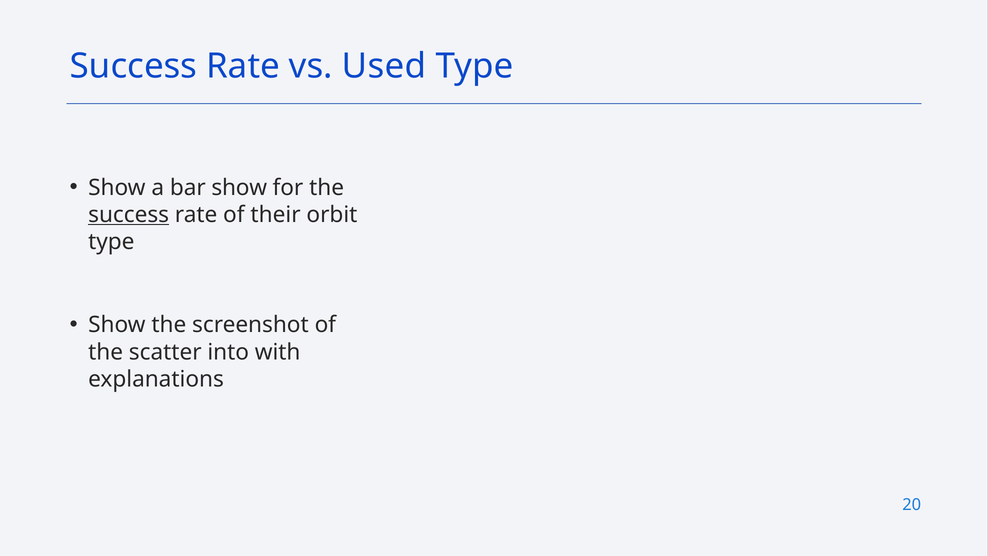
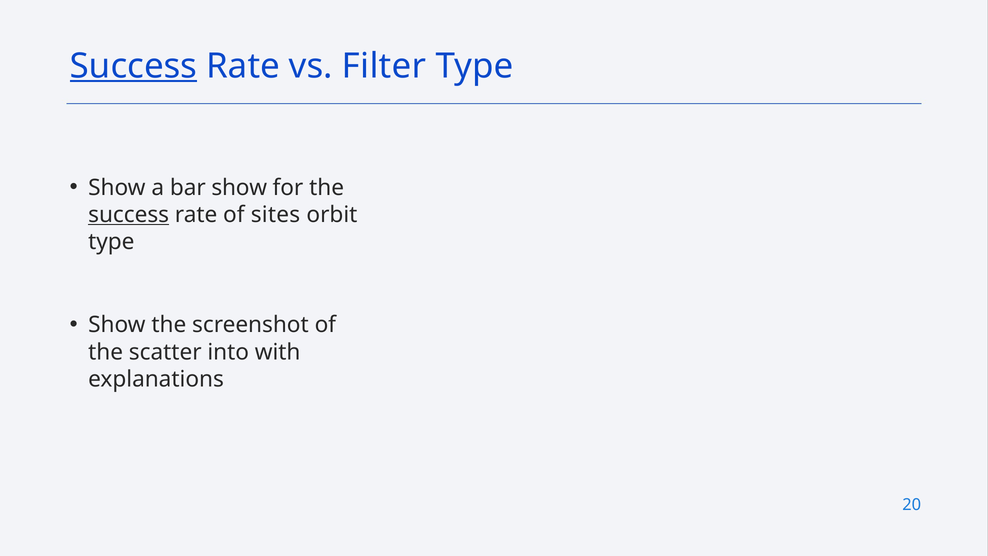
Success at (134, 66) underline: none -> present
Used: Used -> Filter
their: their -> sites
